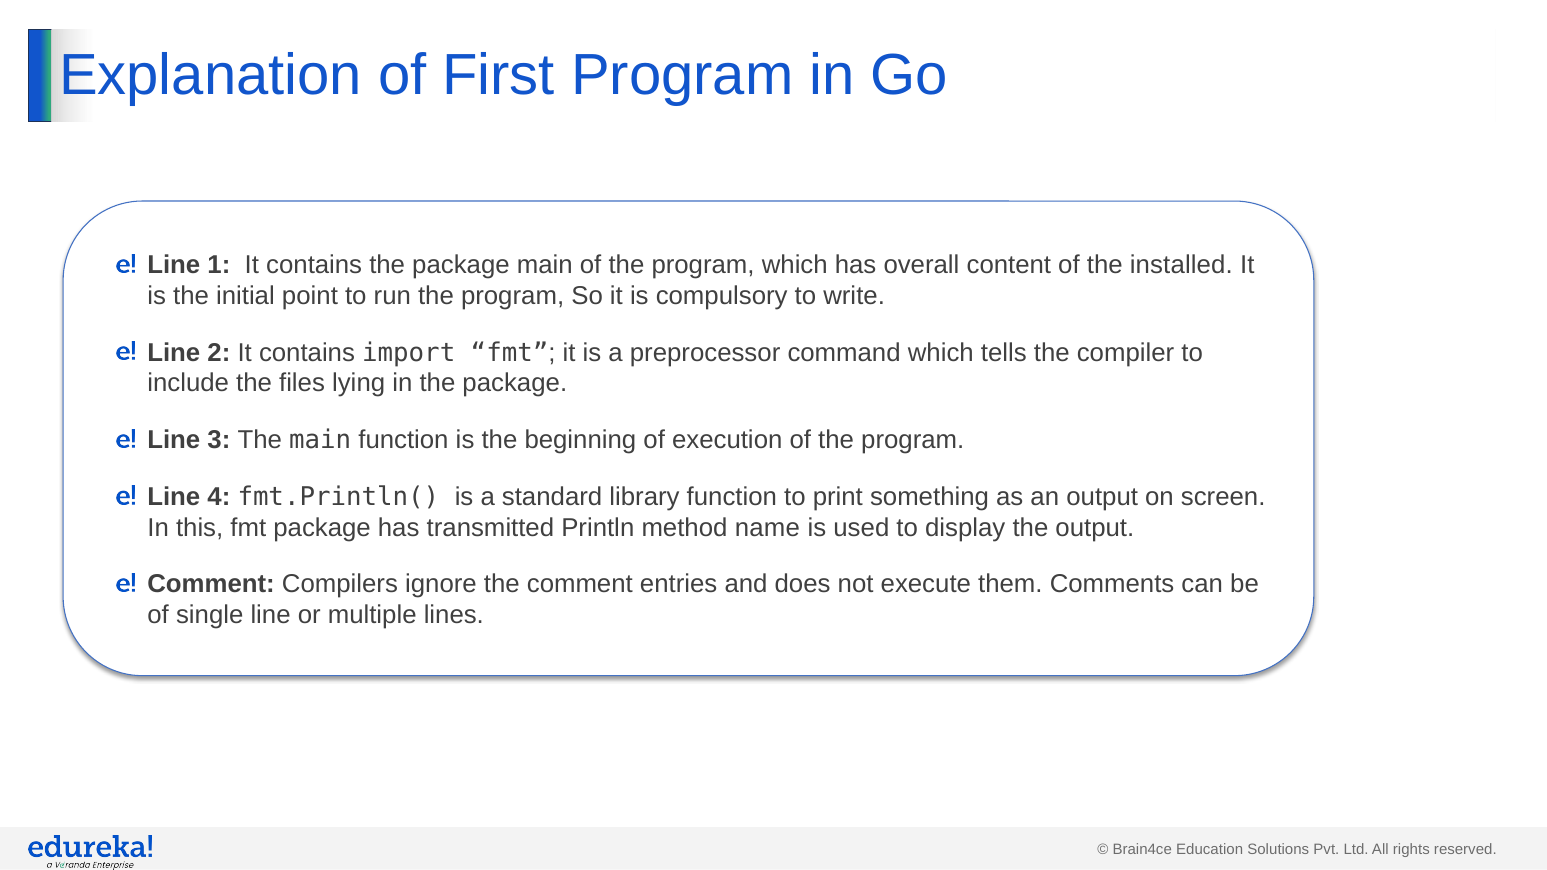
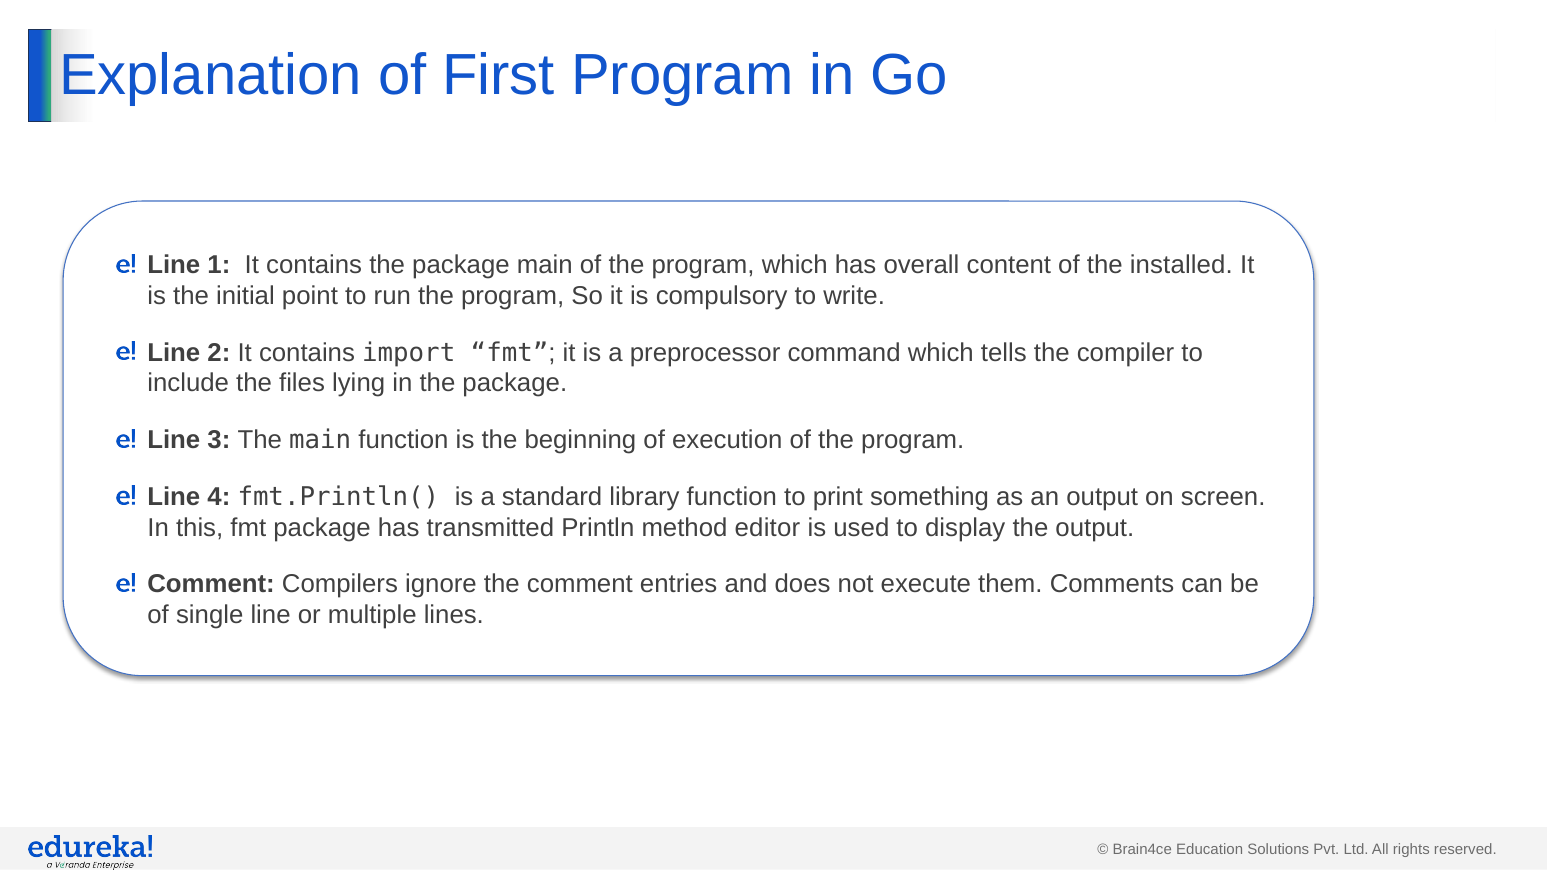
name: name -> editor
